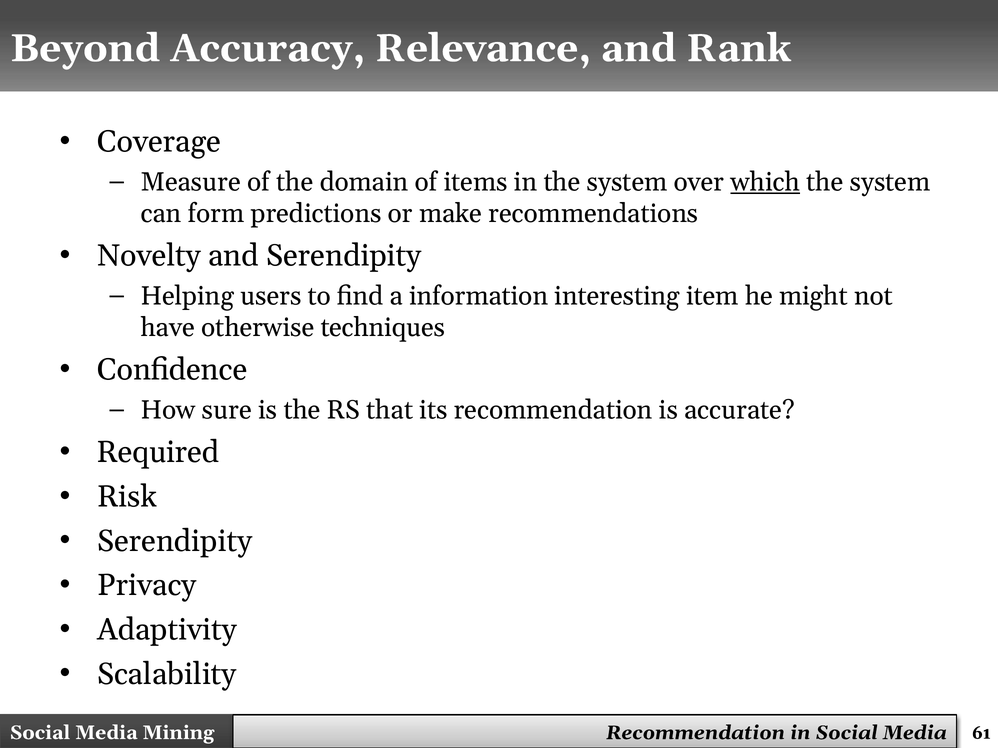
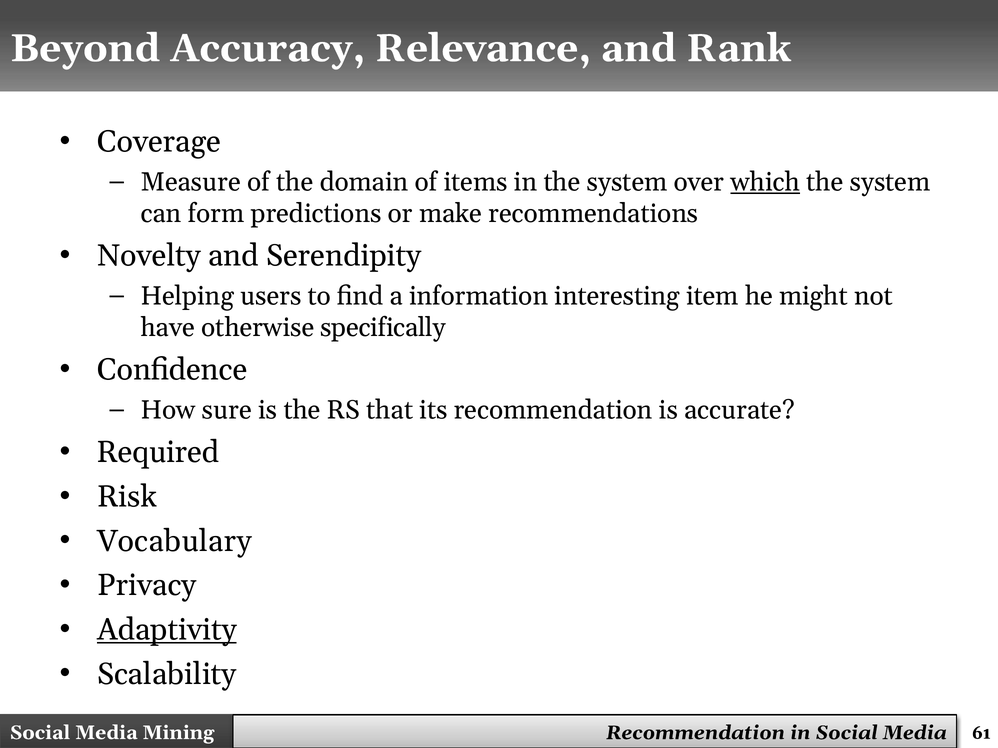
techniques: techniques -> specifically
Serendipity at (175, 541): Serendipity -> Vocabulary
Adaptivity underline: none -> present
